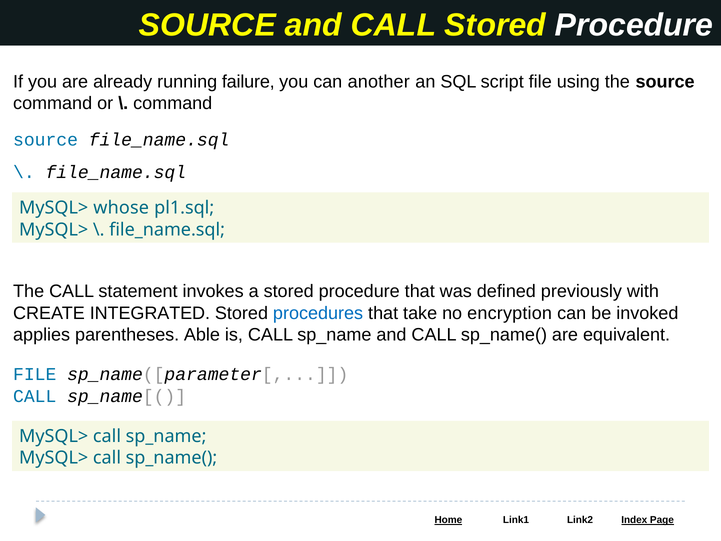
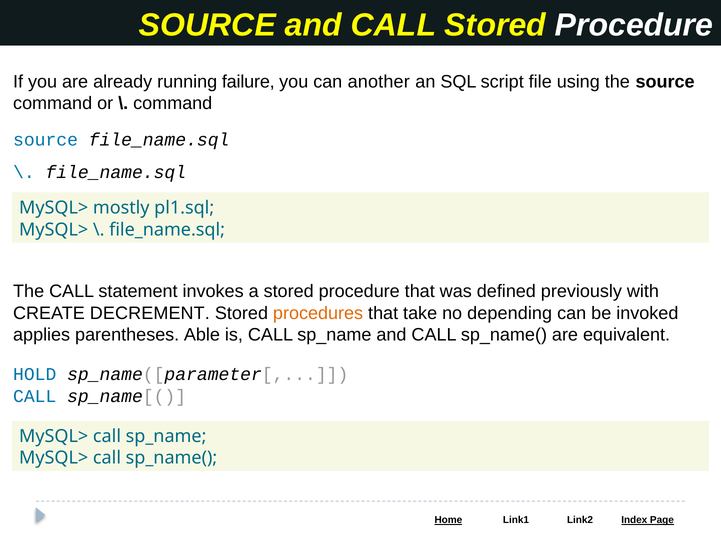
whose: whose -> mostly
INTEGRATED: INTEGRATED -> DECREMENT
procedures colour: blue -> orange
encryption: encryption -> depending
FILE at (35, 374): FILE -> HOLD
